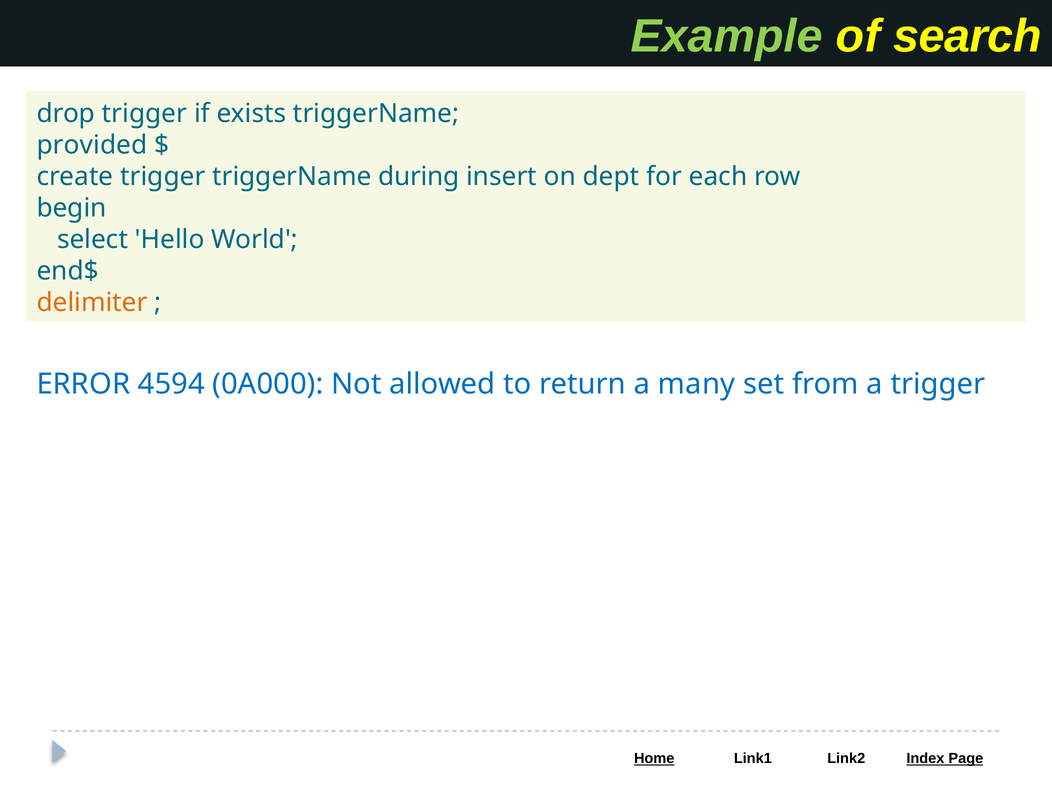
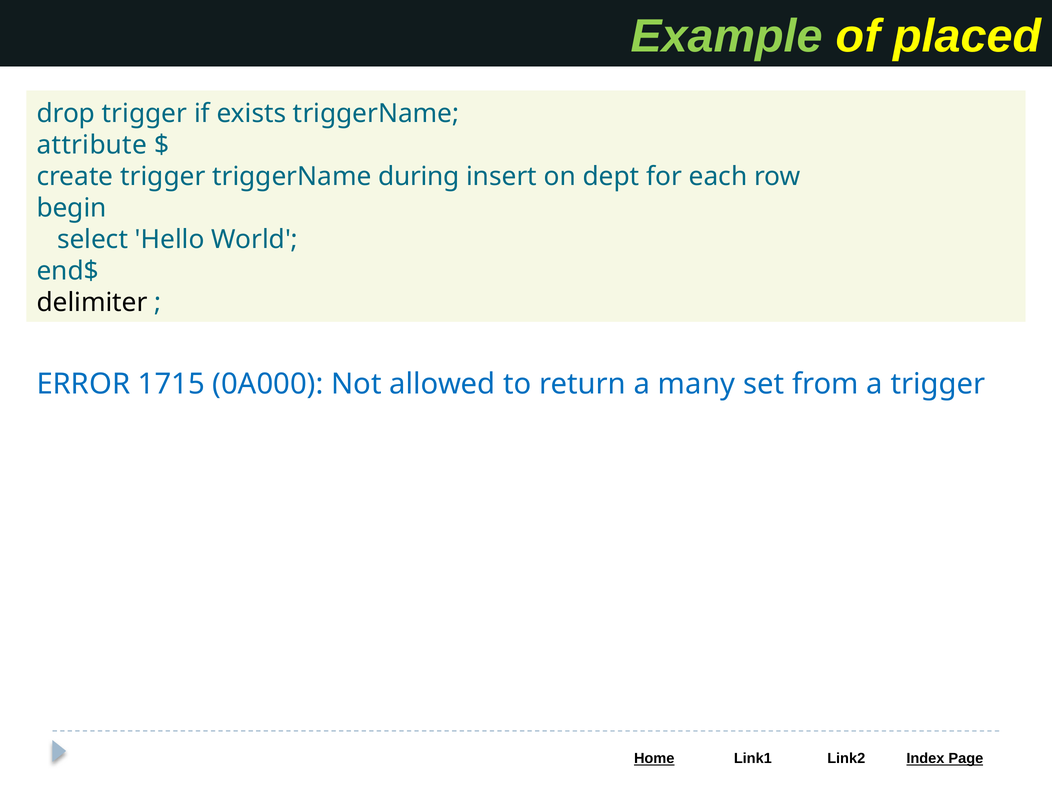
search: search -> placed
provided: provided -> attribute
delimiter colour: orange -> black
4594: 4594 -> 1715
